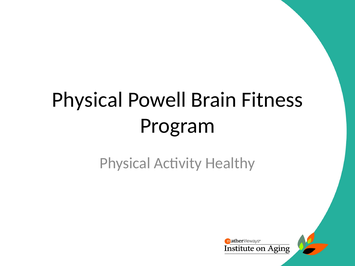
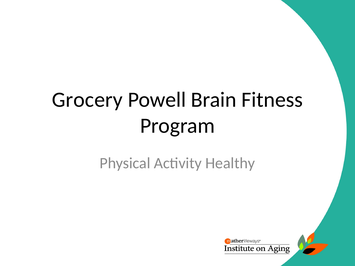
Physical at (87, 100): Physical -> Grocery
